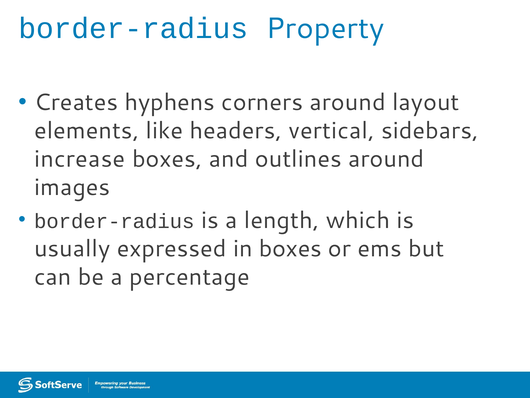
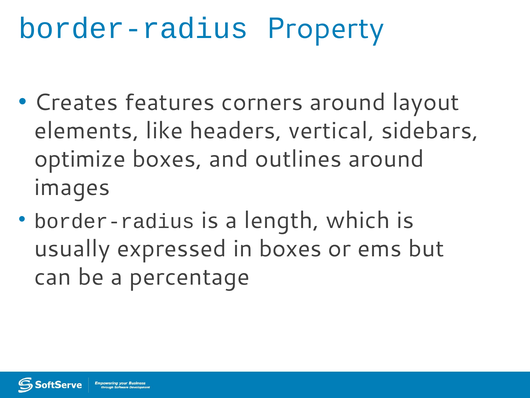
hyphens: hyphens -> features
increase: increase -> optimize
